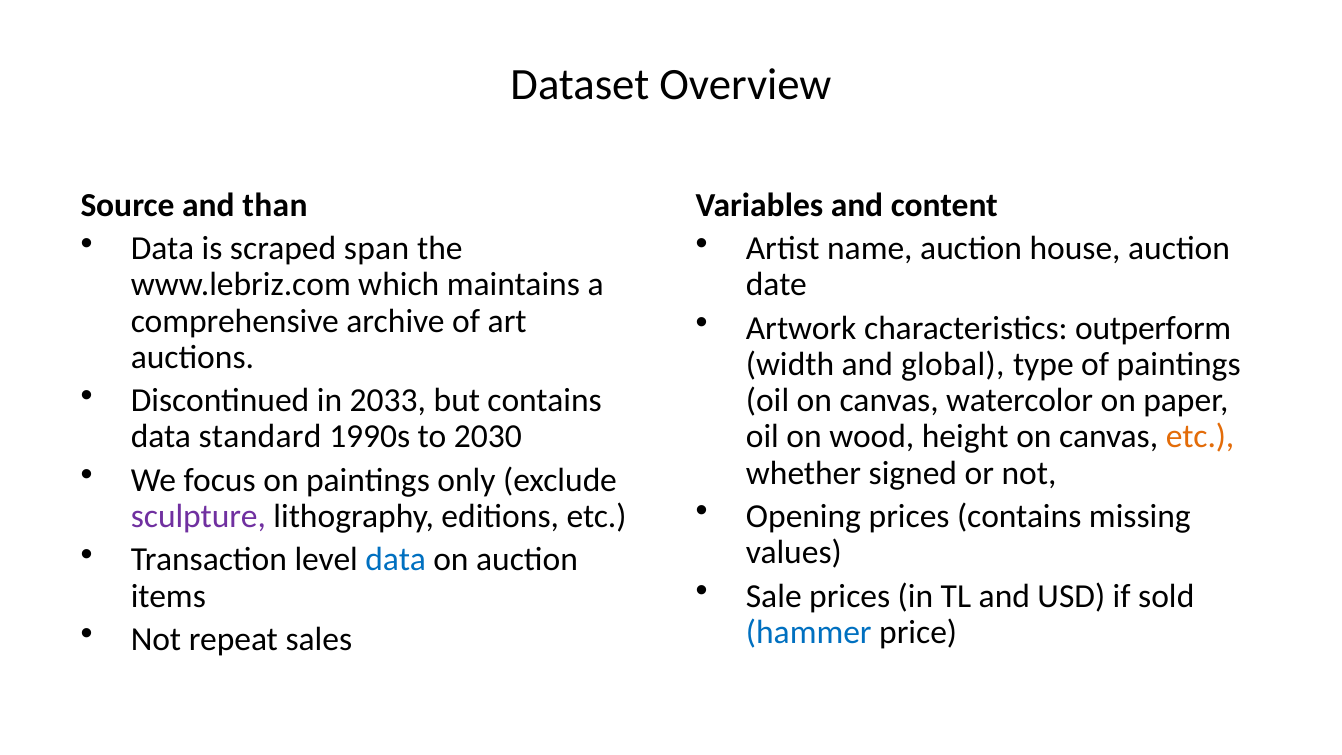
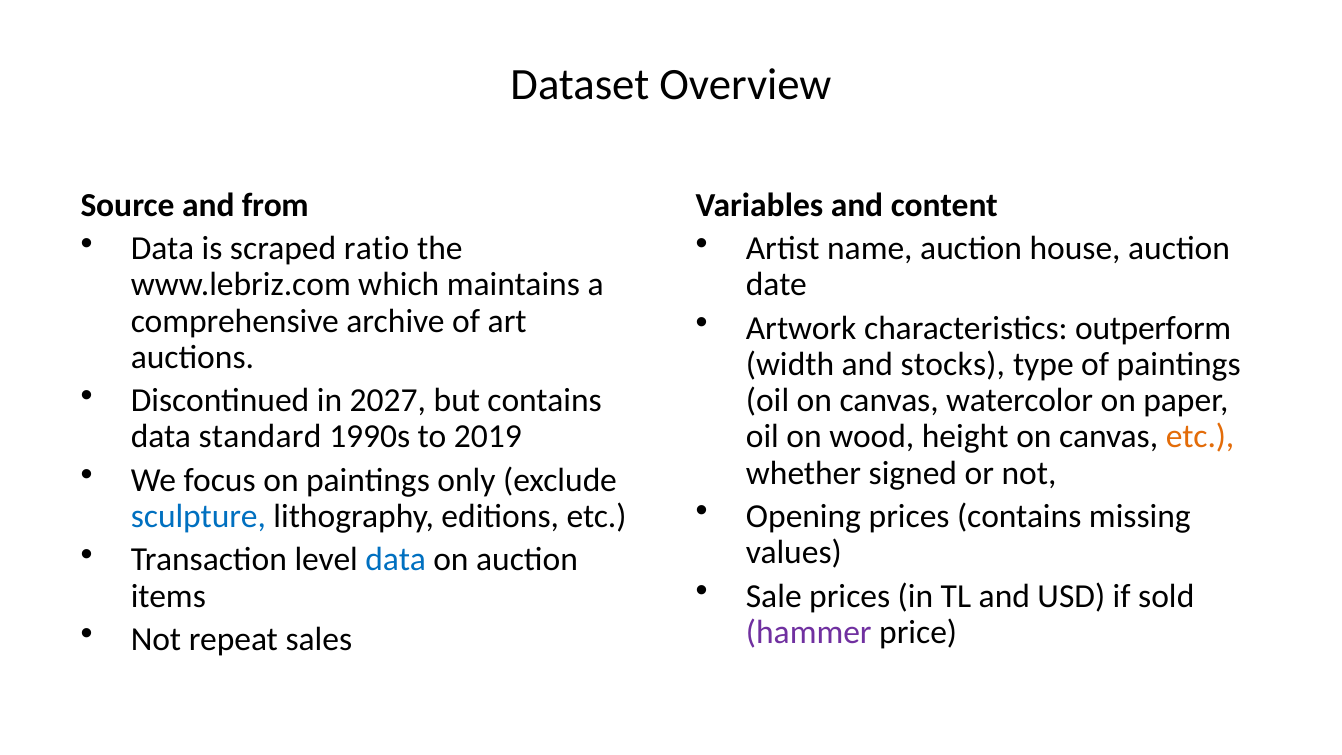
than: than -> from
span: span -> ratio
global: global -> stocks
2033: 2033 -> 2027
2030: 2030 -> 2019
sculpture colour: purple -> blue
hammer colour: blue -> purple
